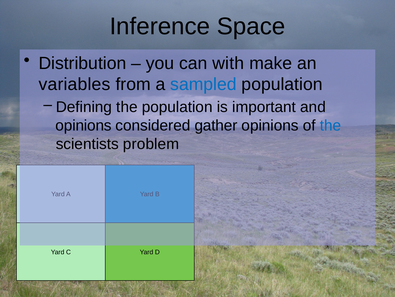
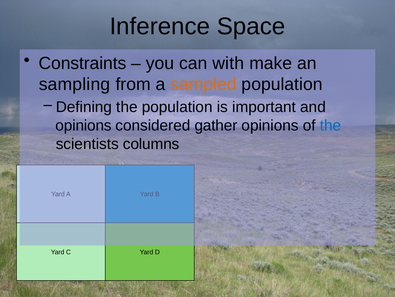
Distribution: Distribution -> Constraints
variables: variables -> sampling
sampled colour: blue -> orange
problem: problem -> columns
